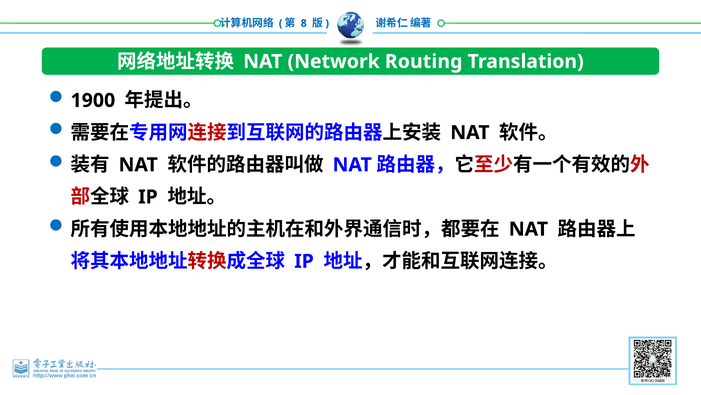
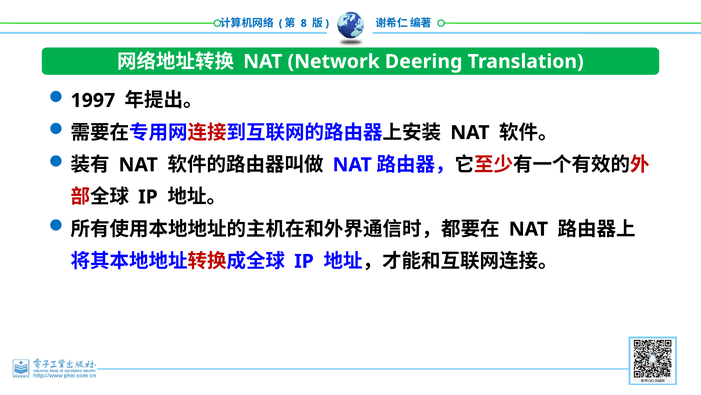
Routing: Routing -> Deering
1900: 1900 -> 1997
